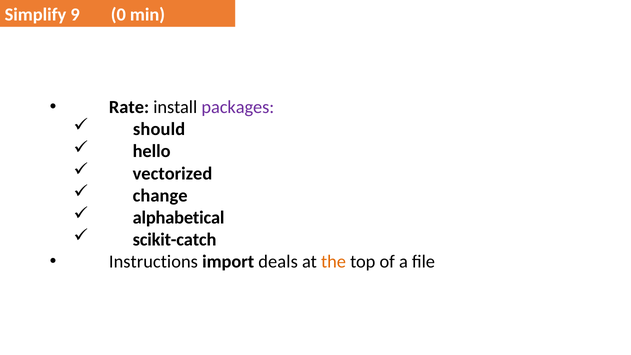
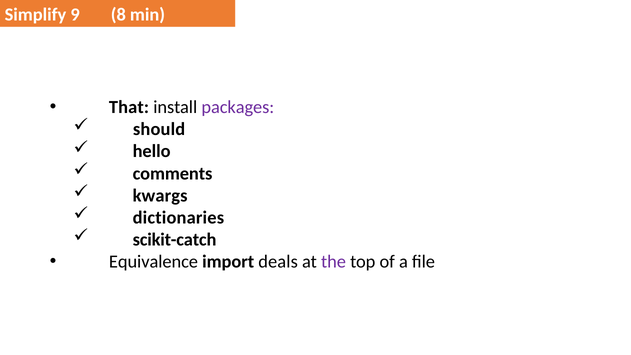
0: 0 -> 8
Rate: Rate -> That
vectorized: vectorized -> comments
change: change -> kwargs
alphabetical: alphabetical -> dictionaries
Instructions: Instructions -> Equivalence
the colour: orange -> purple
